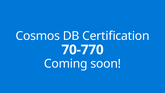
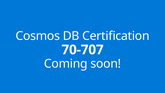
70-770: 70-770 -> 70-707
